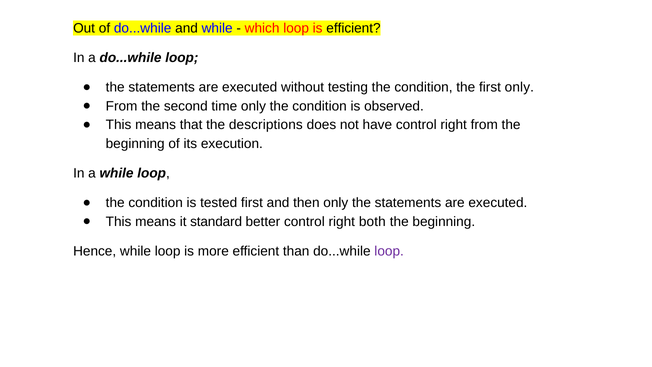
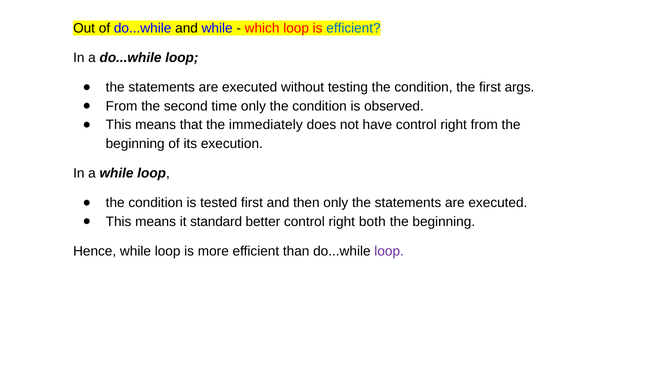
efficient at (353, 28) colour: black -> blue
first only: only -> args
descriptions: descriptions -> immediately
